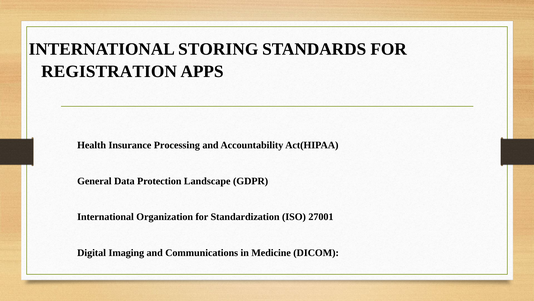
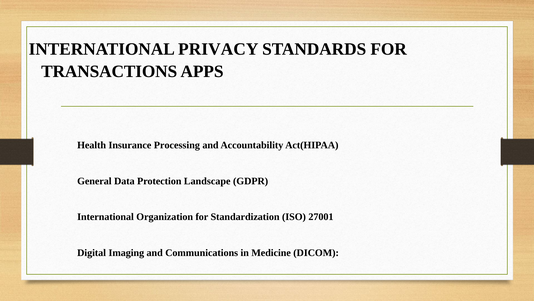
STORING: STORING -> PRIVACY
REGISTRATION: REGISTRATION -> TRANSACTIONS
